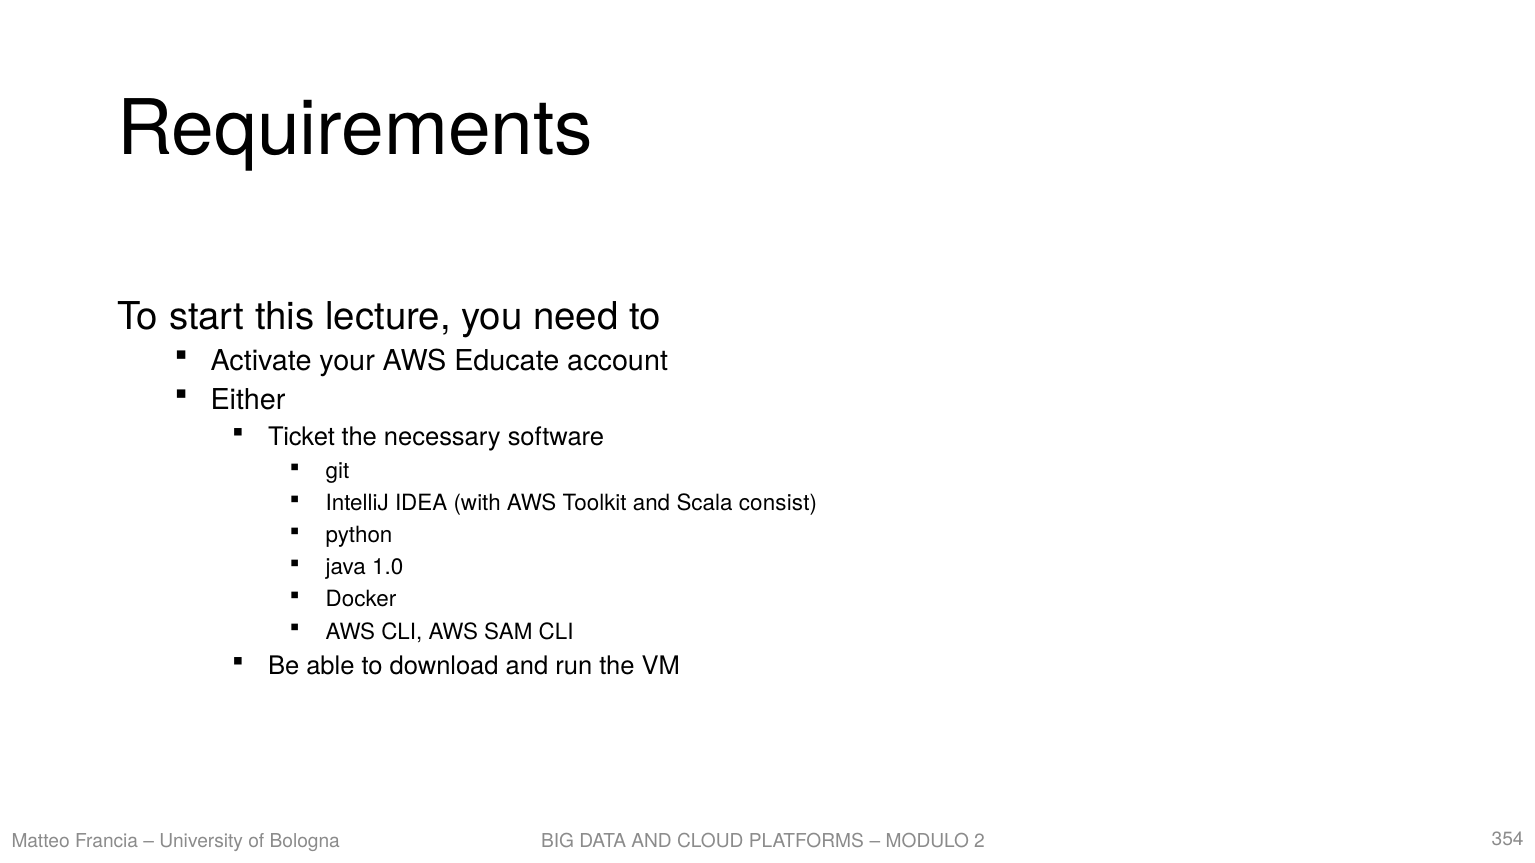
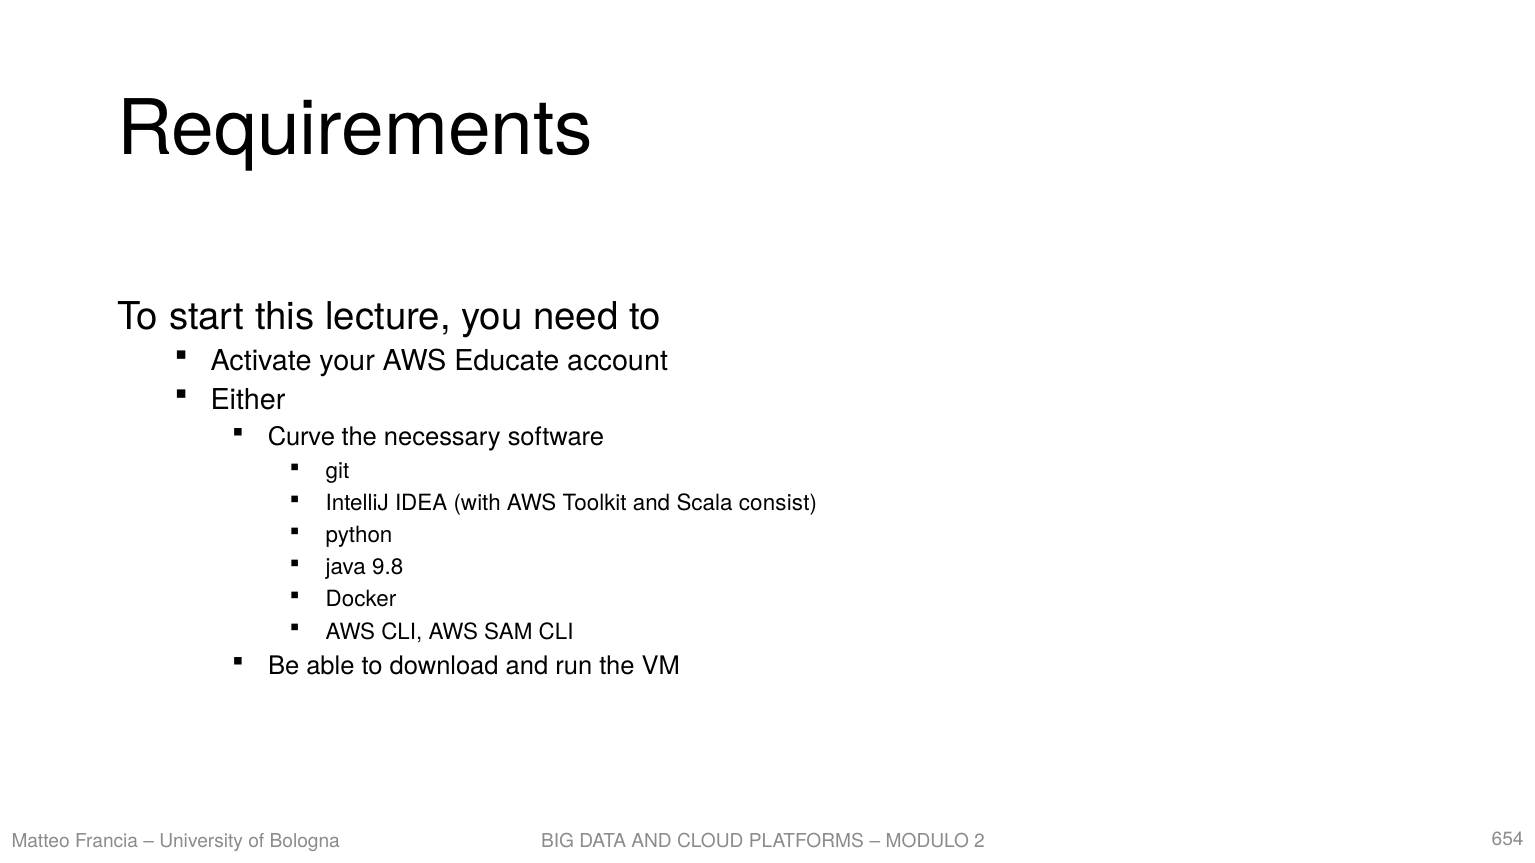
Ticket: Ticket -> Curve
1.0: 1.0 -> 9.8
354: 354 -> 654
